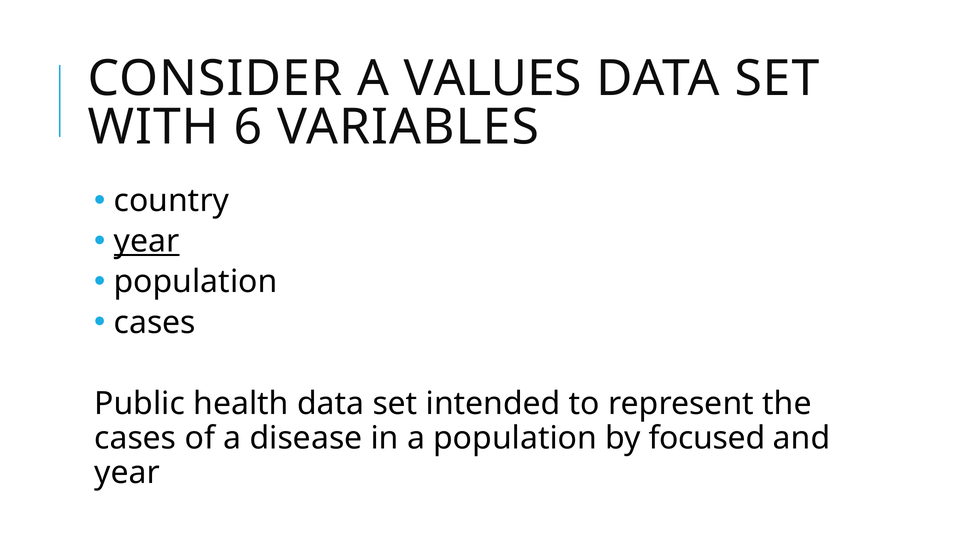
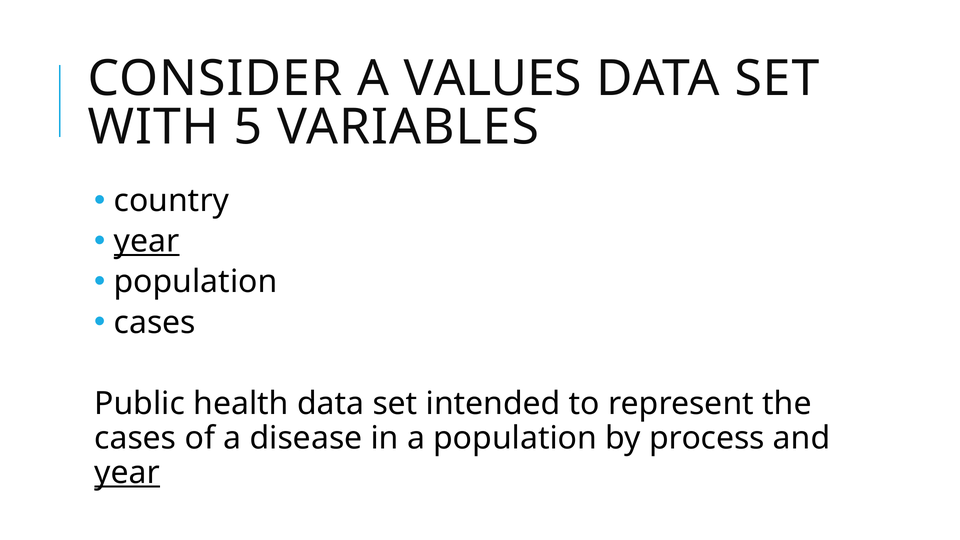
6: 6 -> 5
focused: focused -> process
year at (127, 473) underline: none -> present
